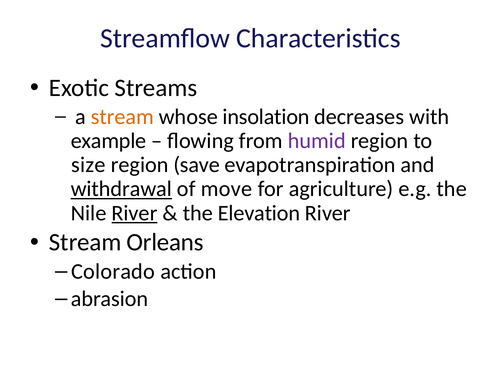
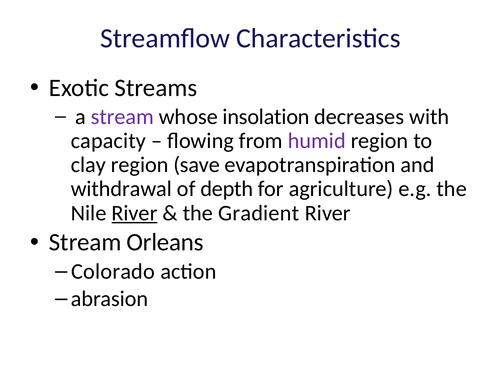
stream at (122, 117) colour: orange -> purple
example: example -> capacity
size: size -> clay
withdrawal underline: present -> none
move: move -> depth
Elevation: Elevation -> Gradient
